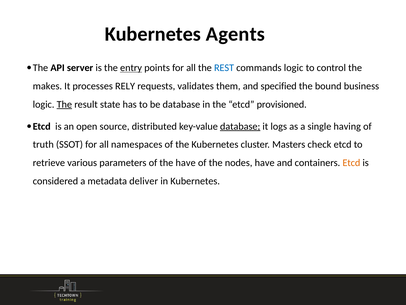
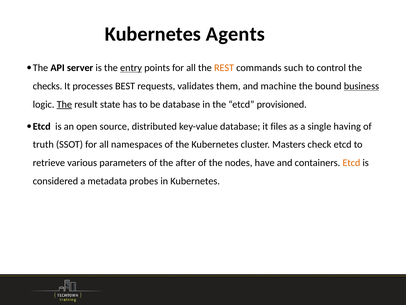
REST colour: blue -> orange
commands logic: logic -> such
makes: makes -> checks
RELY: RELY -> BEST
specified: specified -> machine
business underline: none -> present
database at (240, 126) underline: present -> none
logs: logs -> files
the have: have -> after
deliver: deliver -> probes
